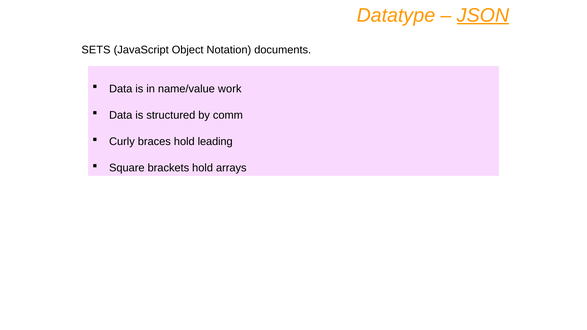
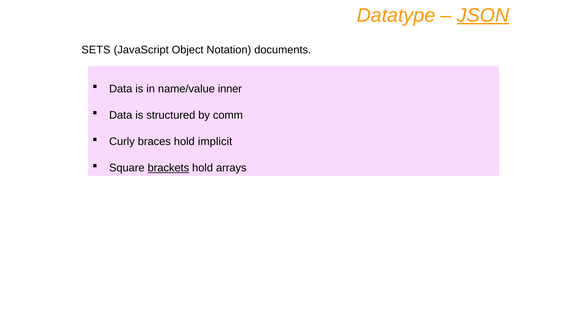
work: work -> inner
leading: leading -> implicit
brackets underline: none -> present
